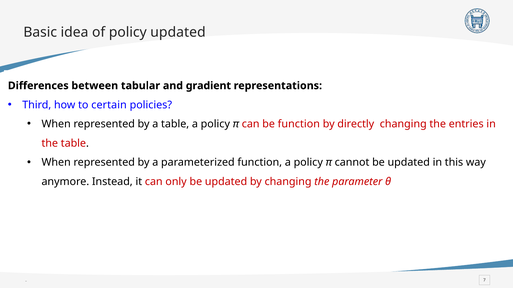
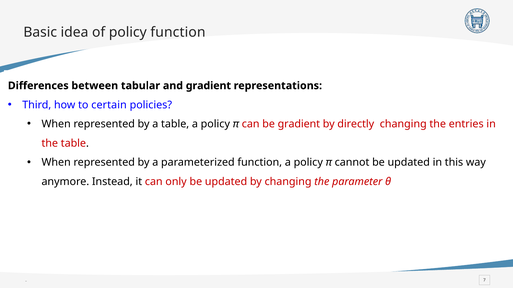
policy updated: updated -> function
be function: function -> gradient
